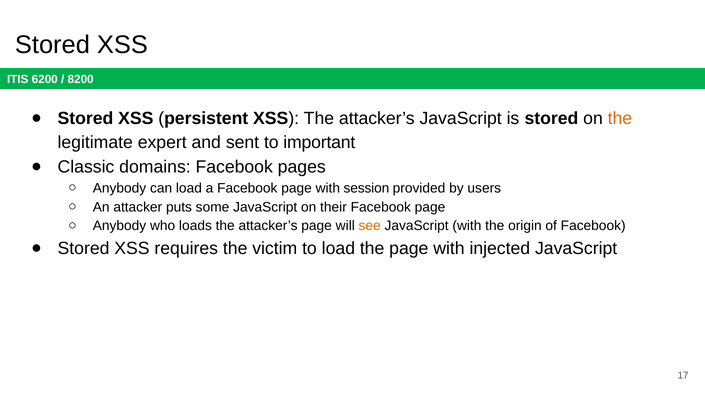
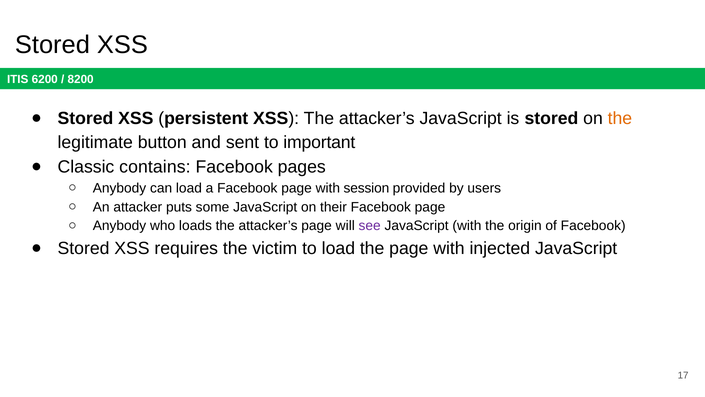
expert: expert -> button
domains: domains -> contains
see colour: orange -> purple
